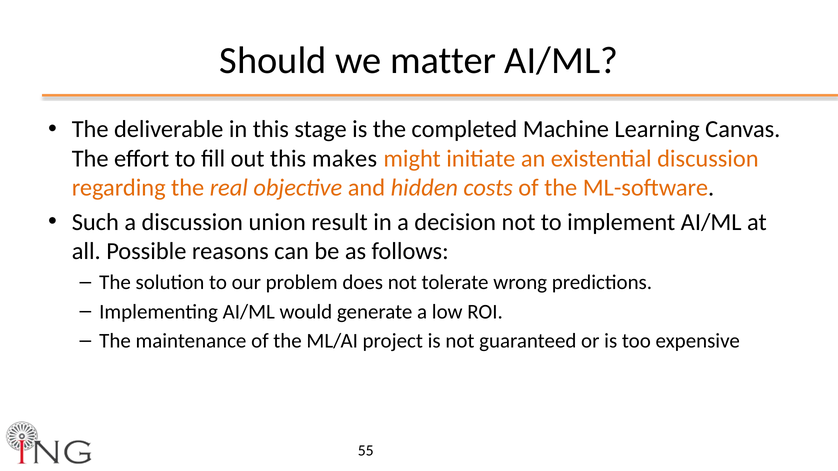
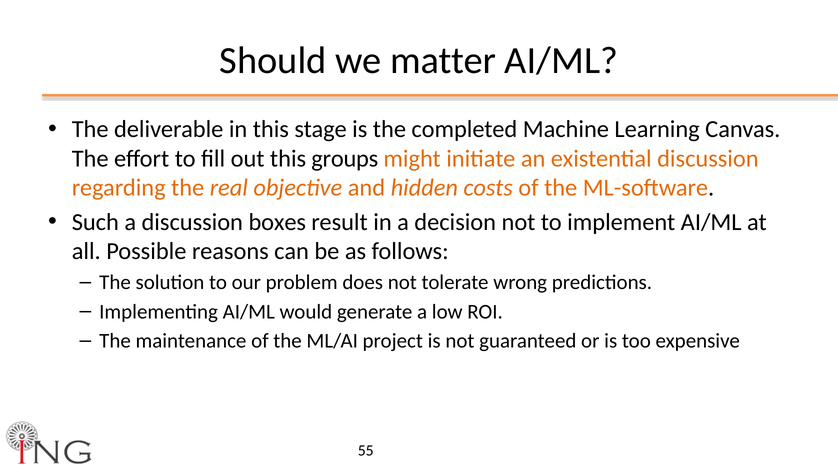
makes: makes -> groups
union: union -> boxes
